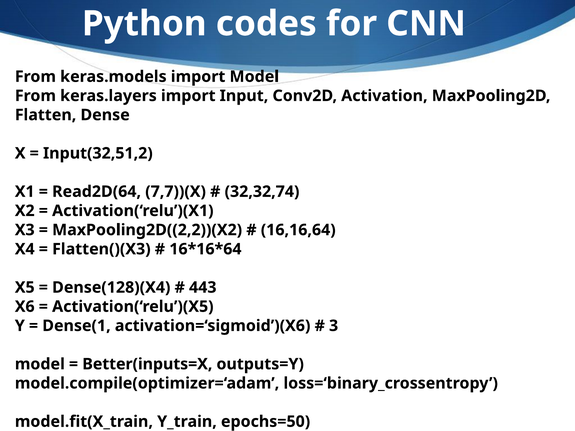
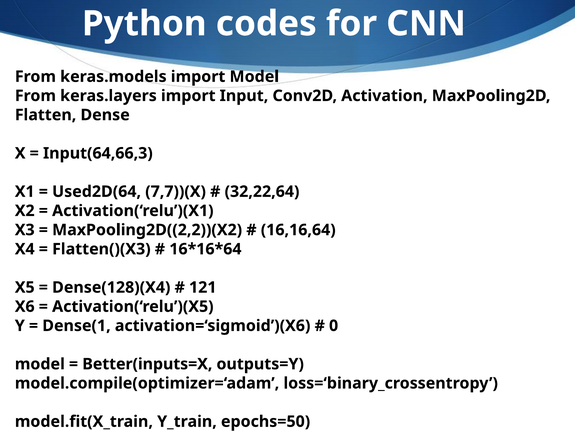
Input(32,51,2: Input(32,51,2 -> Input(64,66,3
Read2D(64: Read2D(64 -> Used2D(64
32,32,74: 32,32,74 -> 32,22,64
443: 443 -> 121
3: 3 -> 0
